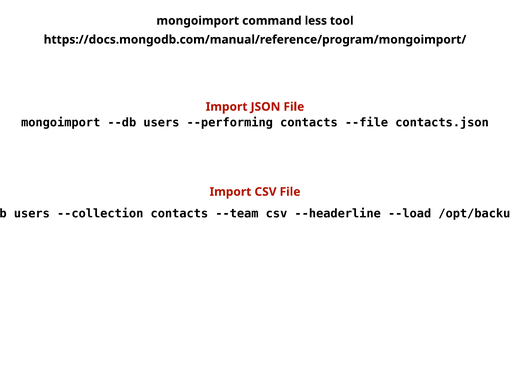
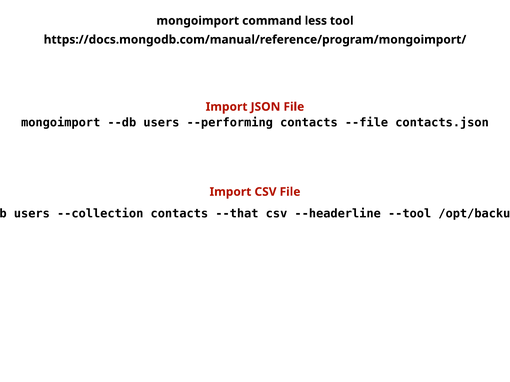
--team: --team -> --that
--load: --load -> --tool
